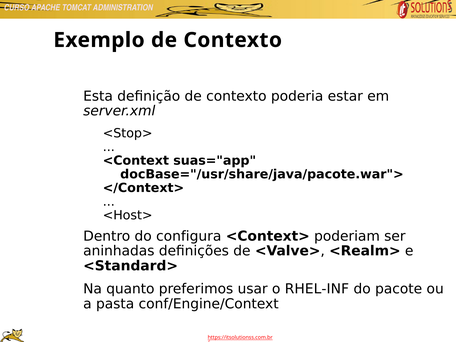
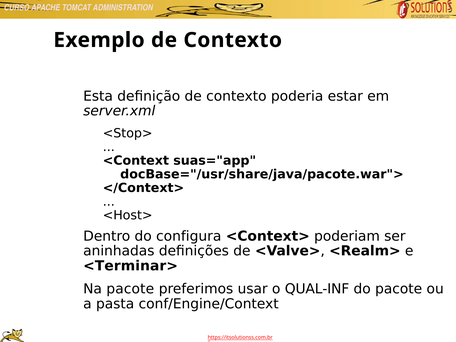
<Standard>: <Standard> -> <Terminar>
Na quanto: quanto -> pacote
RHEL-INF: RHEL-INF -> QUAL-INF
